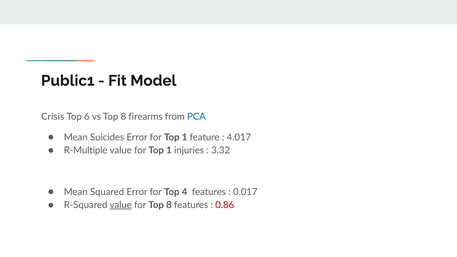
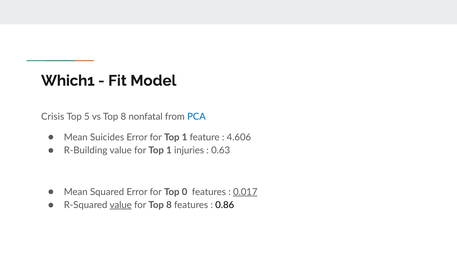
Public1: Public1 -> Which1
6: 6 -> 5
firearms: firearms -> nonfatal
4.017: 4.017 -> 4.606
R-Multiple: R-Multiple -> R-Building
3.32: 3.32 -> 0.63
4: 4 -> 0
0.017 underline: none -> present
0.86 colour: red -> black
